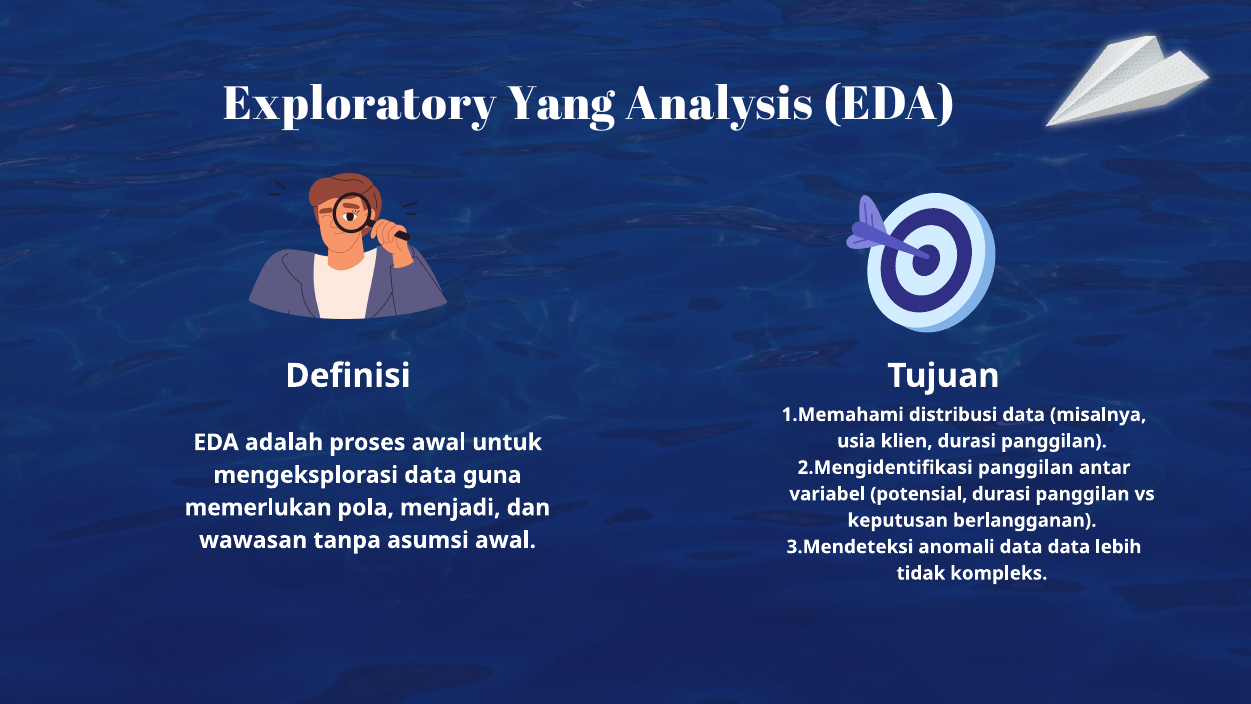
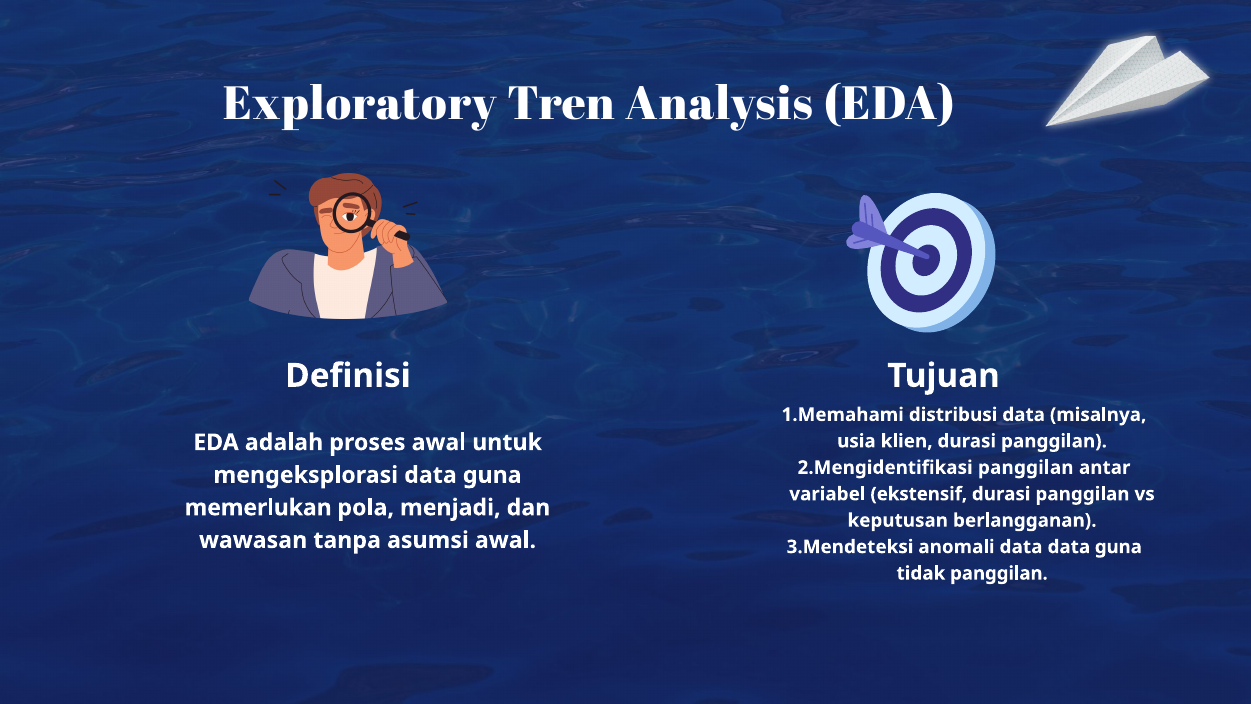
Yang: Yang -> Tren
potensial: potensial -> ekstensif
lebih at (1118, 547): lebih -> guna
tidak kompleks: kompleks -> panggilan
